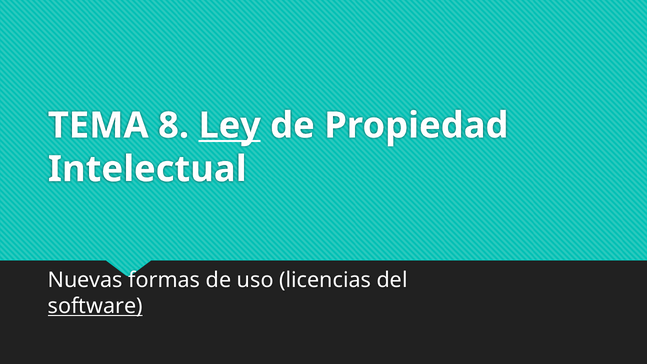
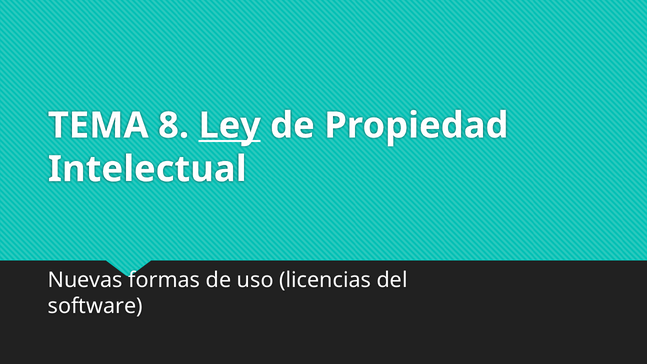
software underline: present -> none
